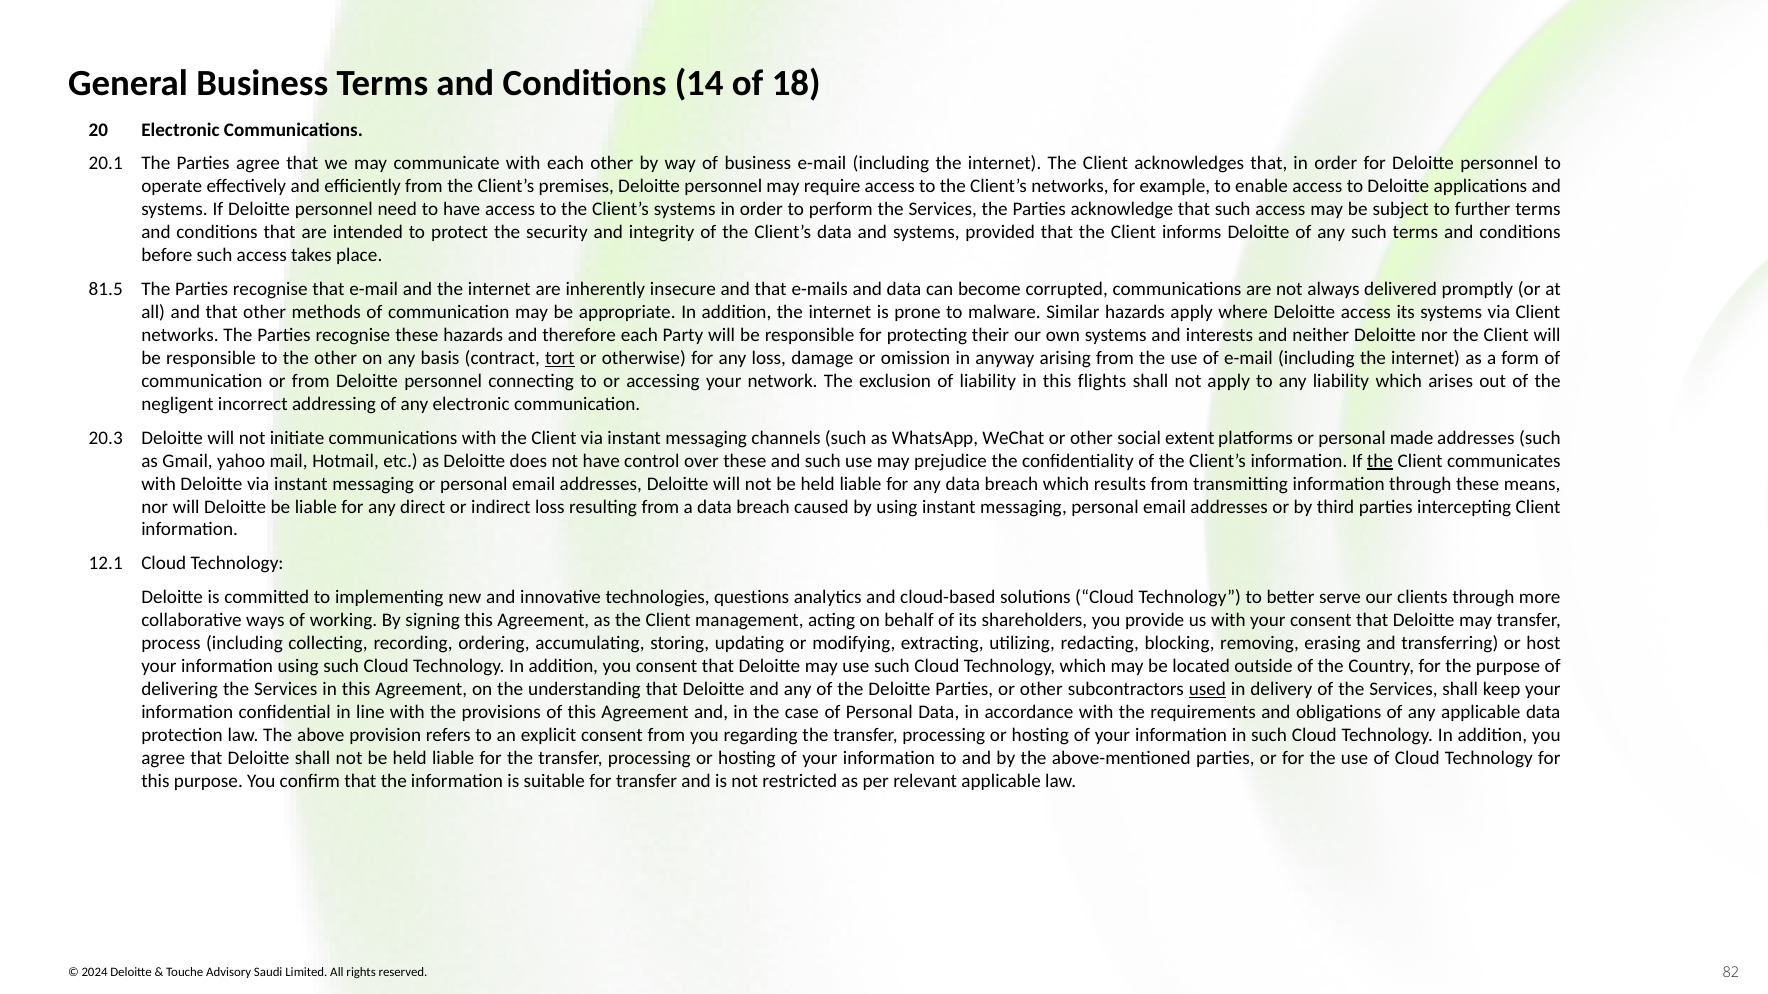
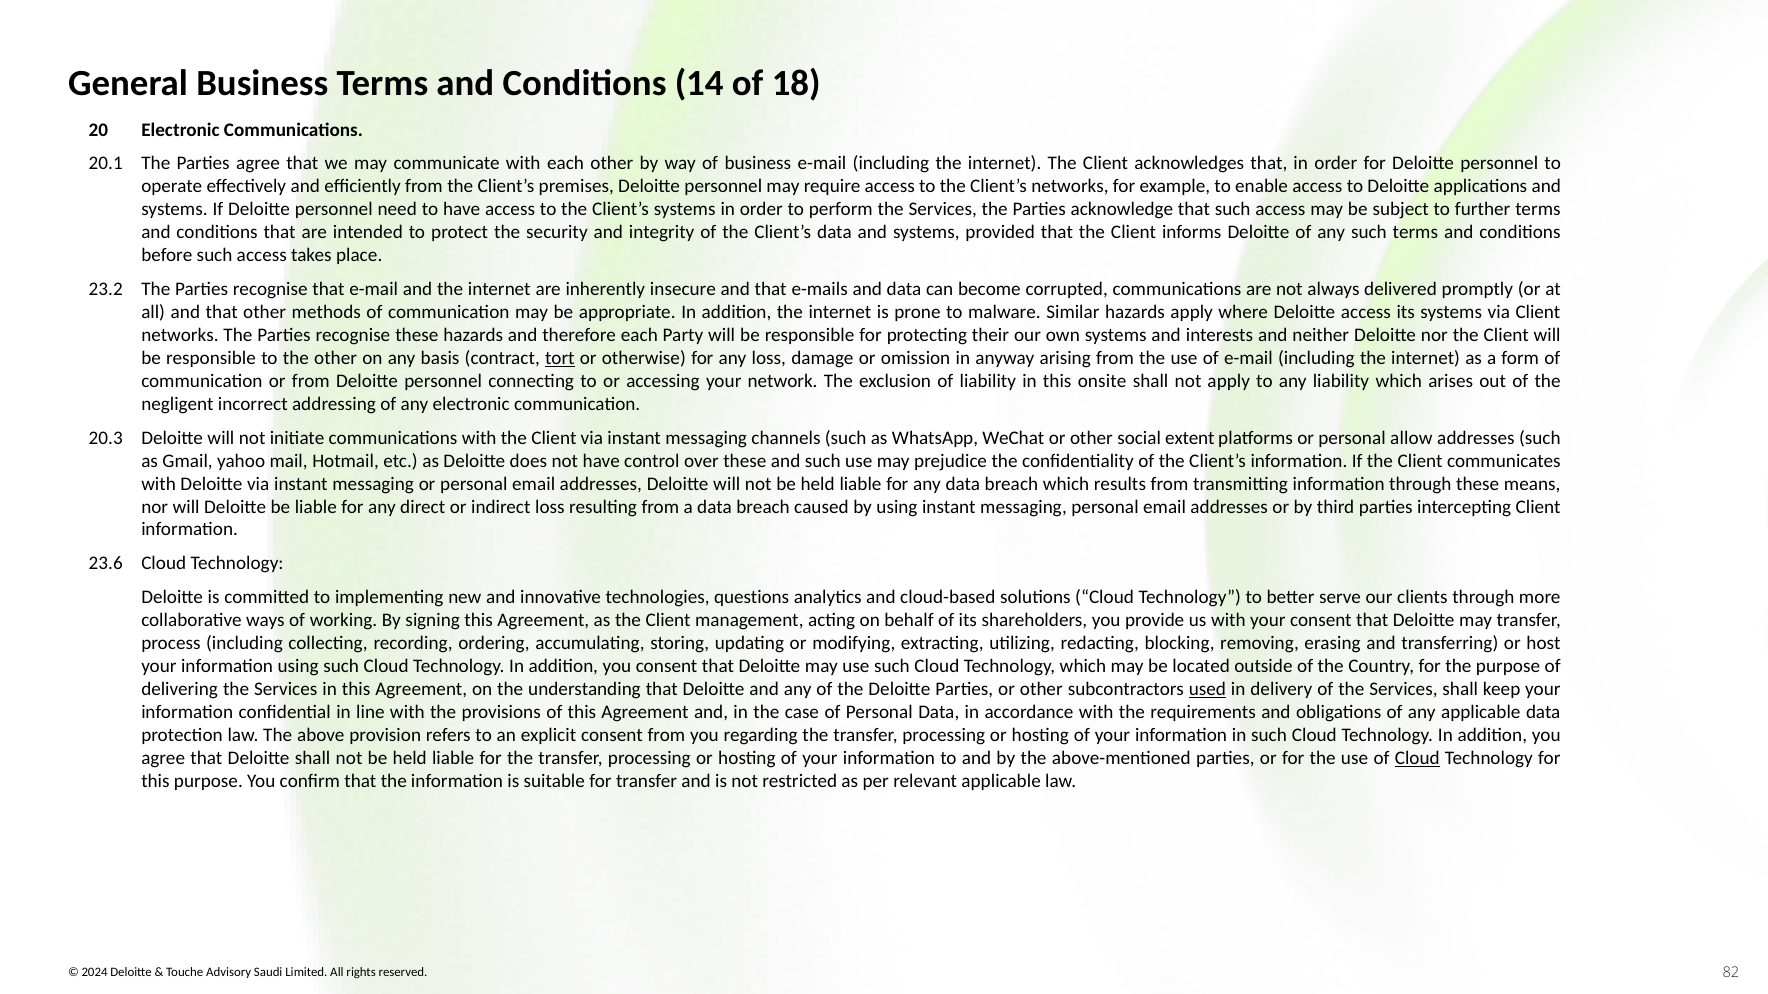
81.5: 81.5 -> 23.2
flights: flights -> onsite
made: made -> allow
the at (1380, 461) underline: present -> none
12.1: 12.1 -> 23.6
Cloud at (1417, 758) underline: none -> present
